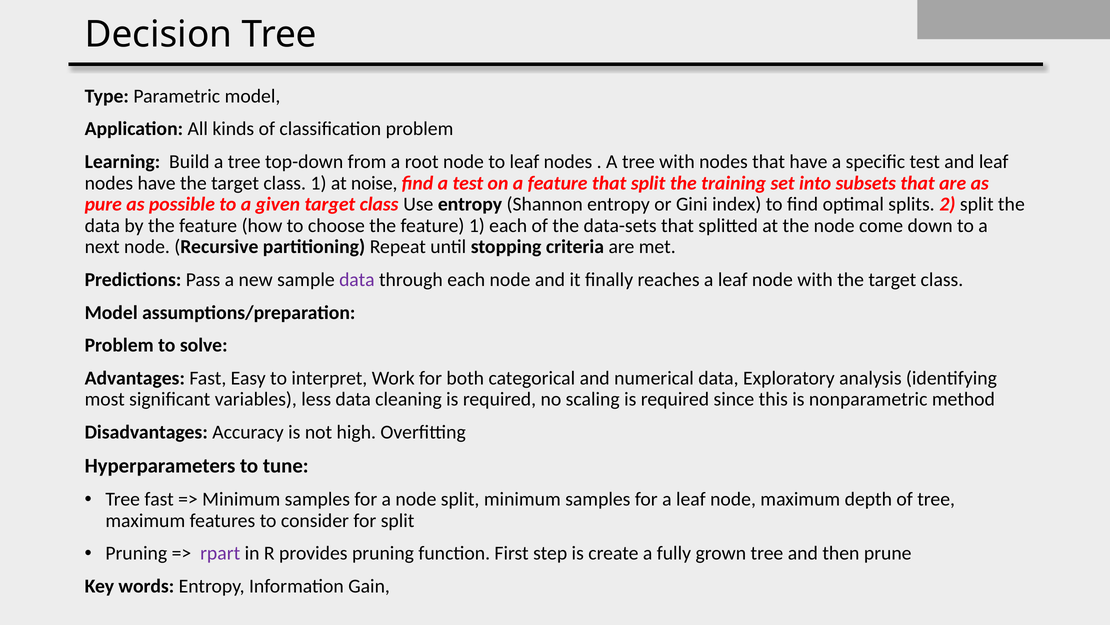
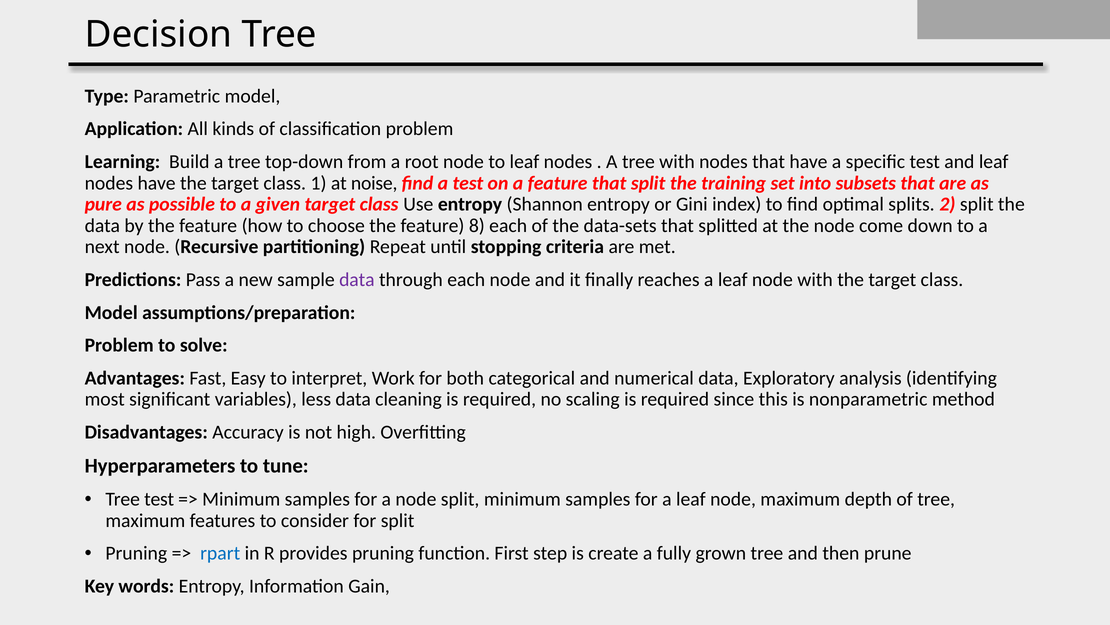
feature 1: 1 -> 8
Tree fast: fast -> test
rpart colour: purple -> blue
